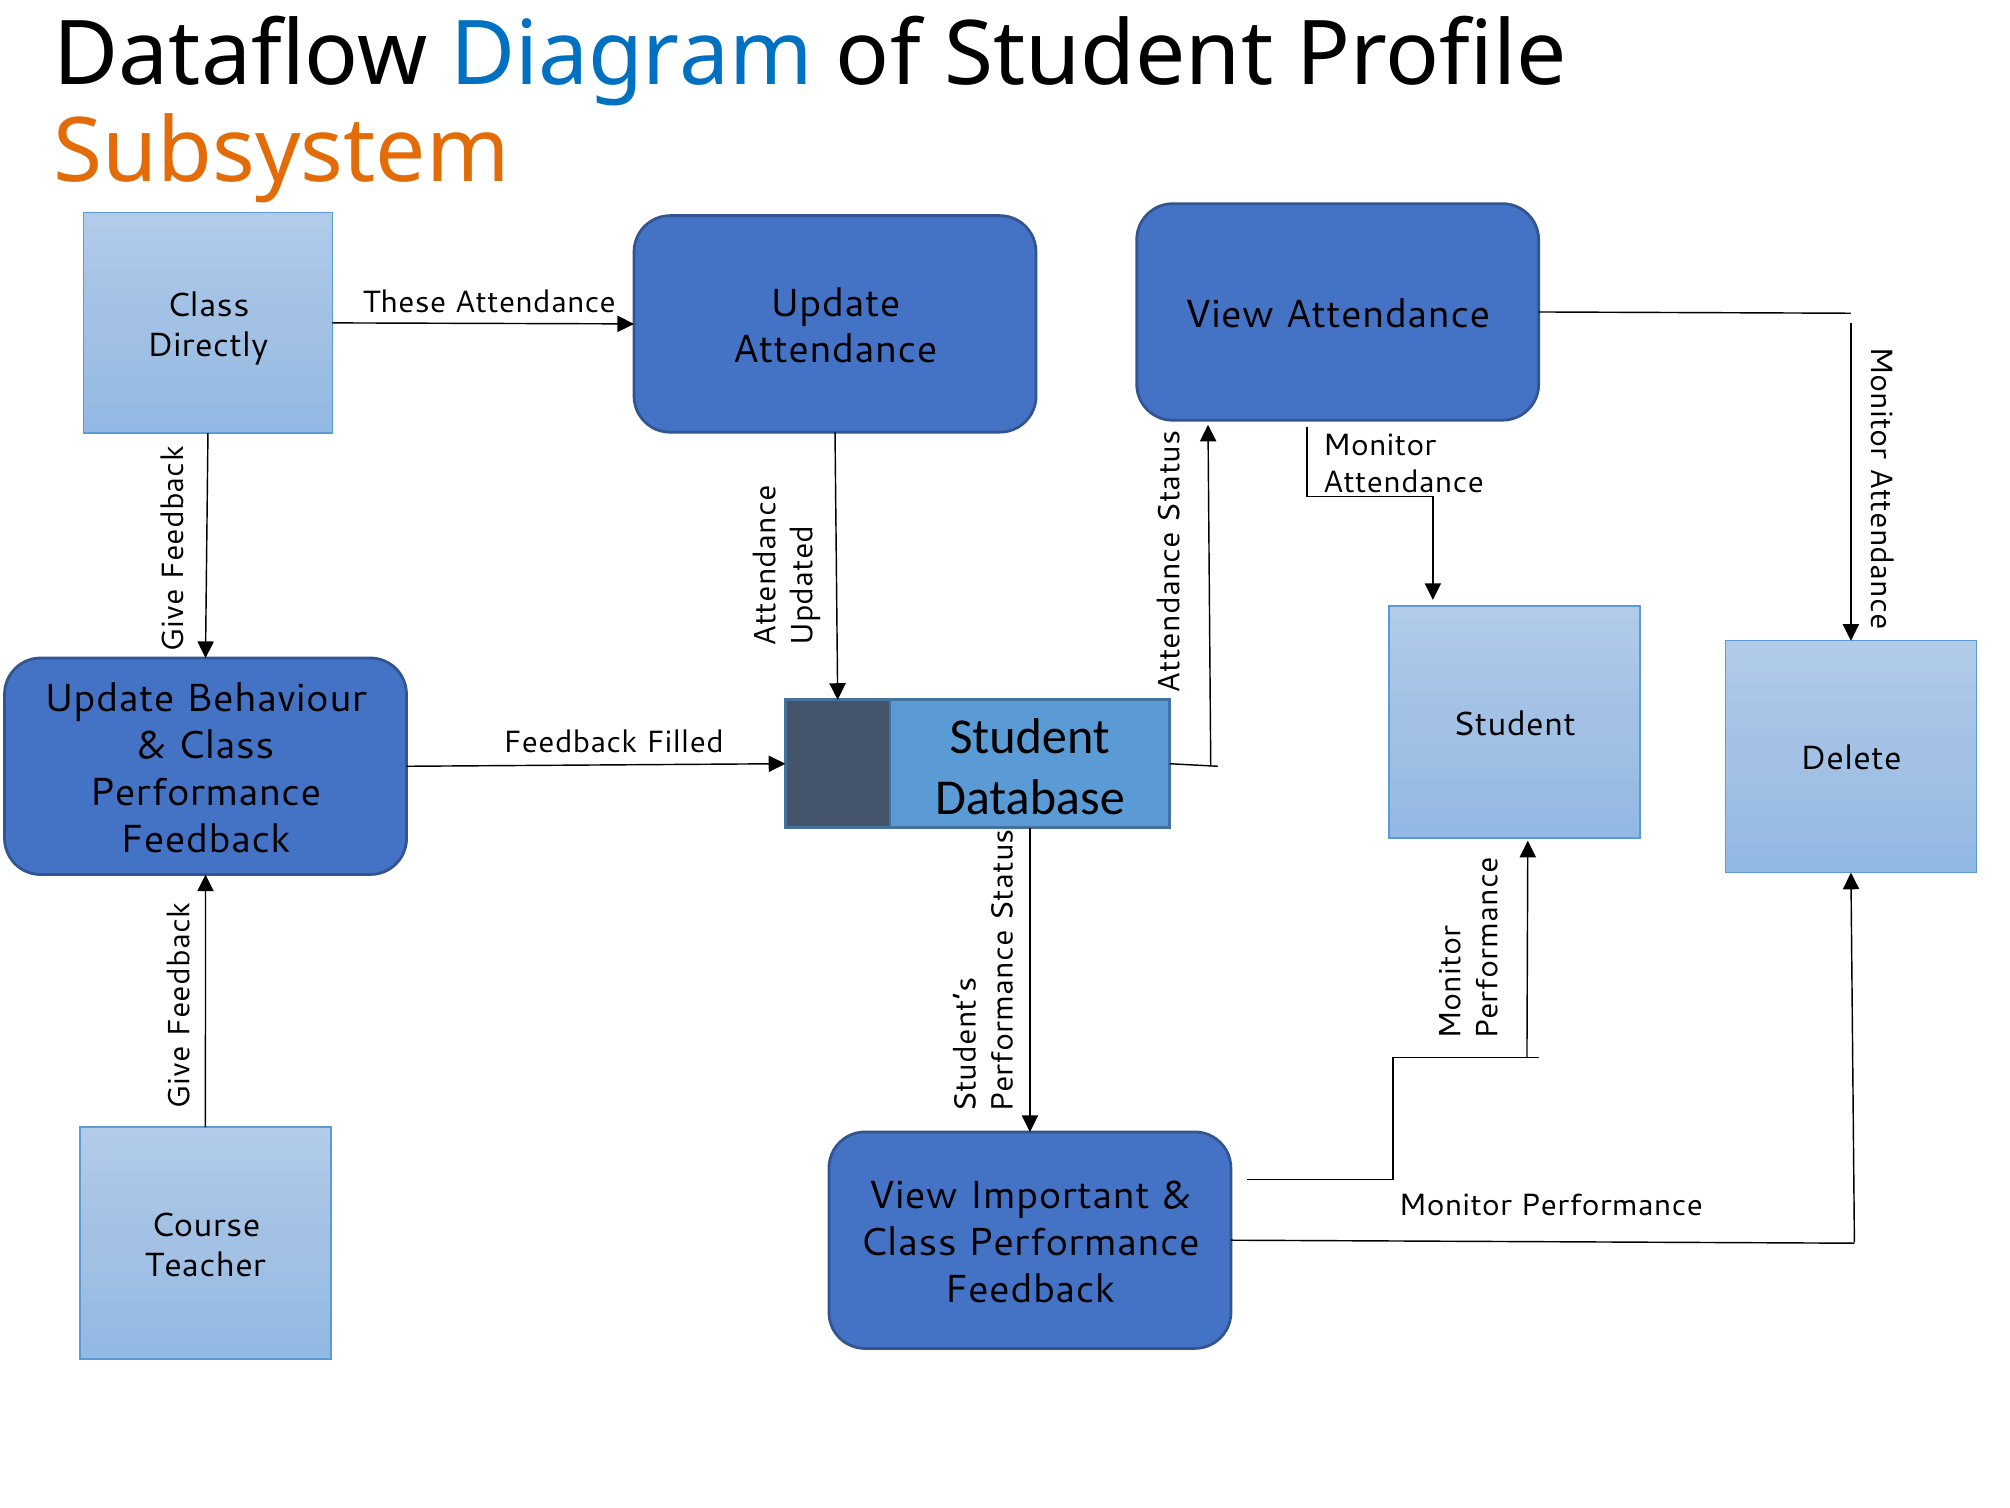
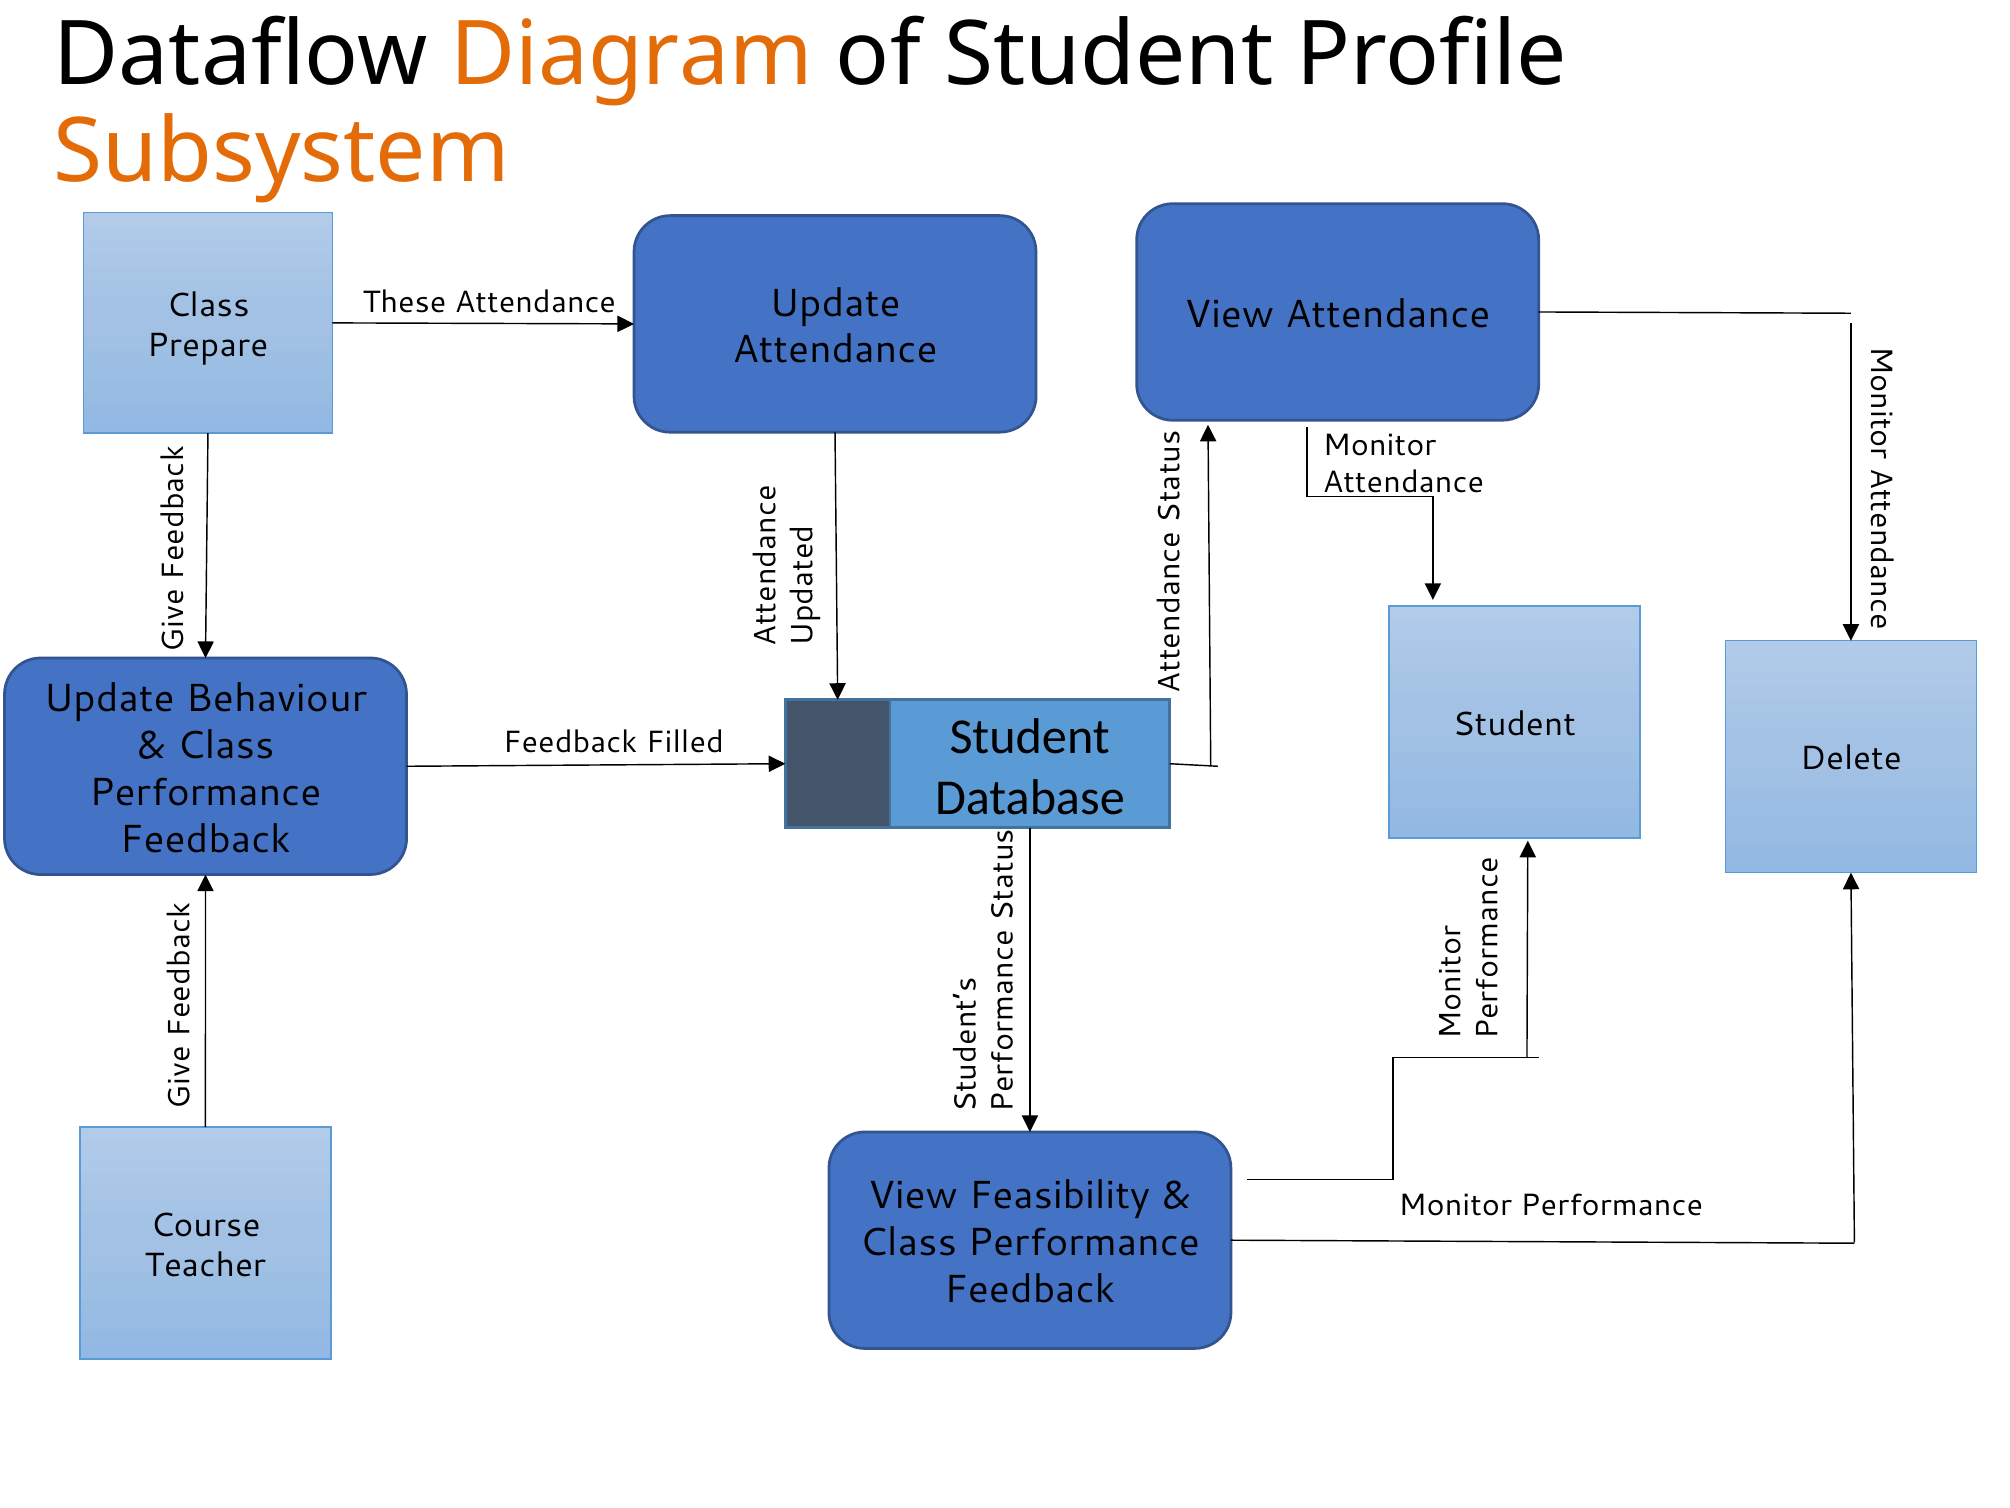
Diagram colour: blue -> orange
Directly: Directly -> Prepare
Important: Important -> Feasibility
